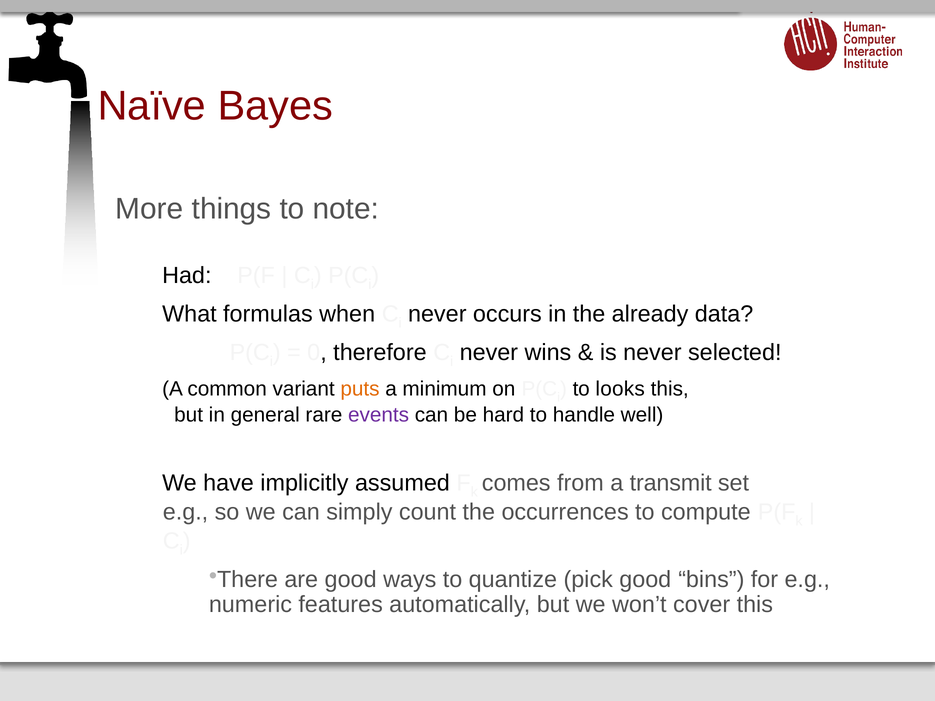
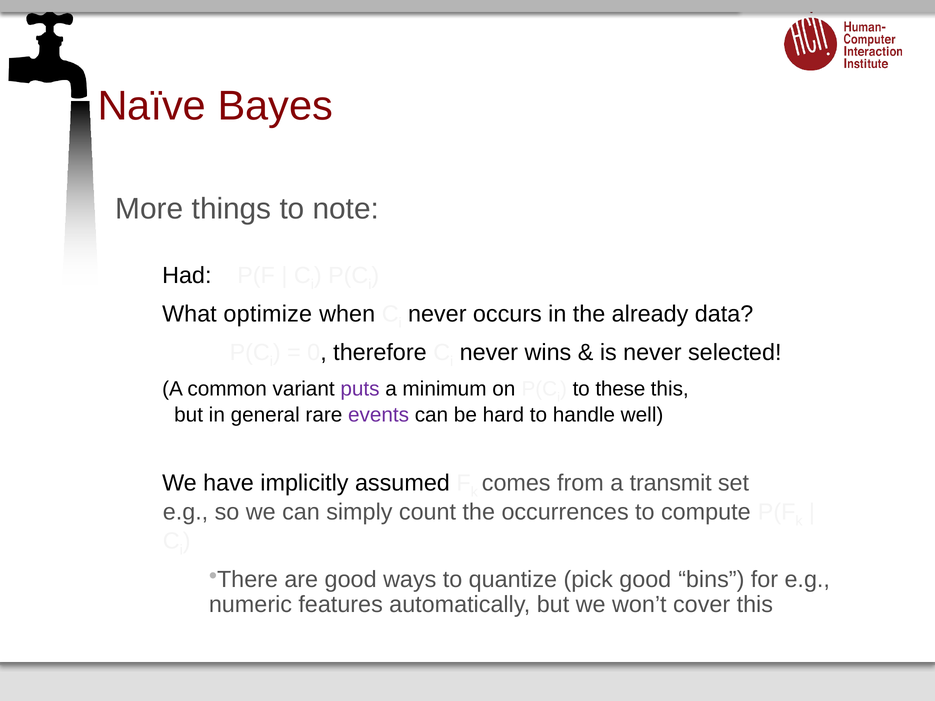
formulas: formulas -> optimize
puts colour: orange -> purple
looks: looks -> these
